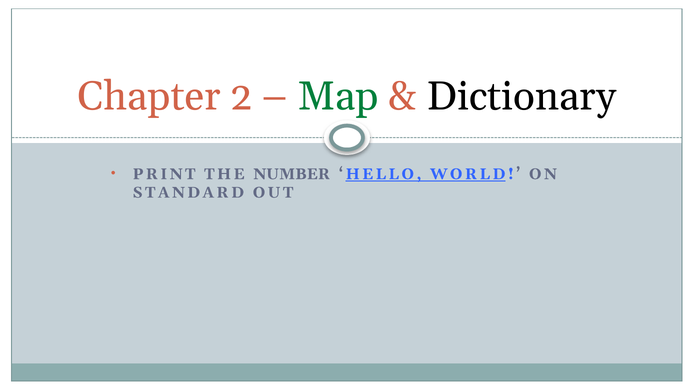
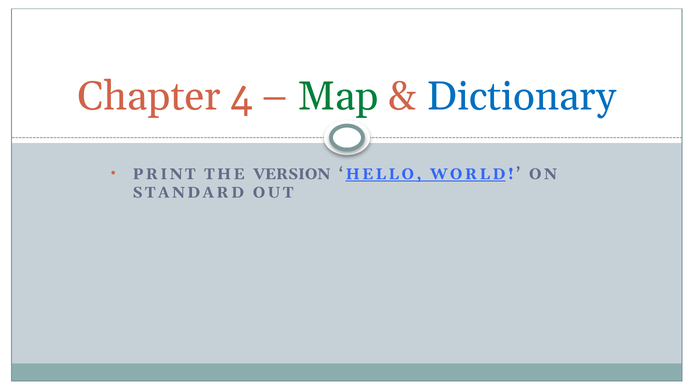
2: 2 -> 4
Dictionary colour: black -> blue
NUMBER: NUMBER -> VERSION
